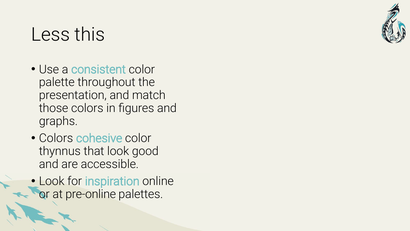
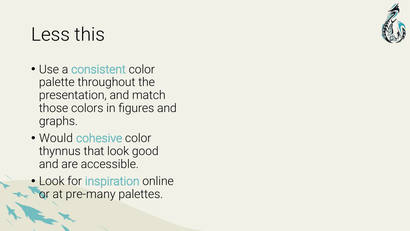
Colors at (56, 138): Colors -> Would
pre-online: pre-online -> pre-many
